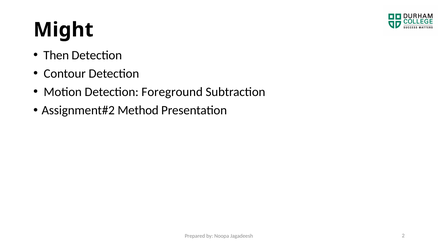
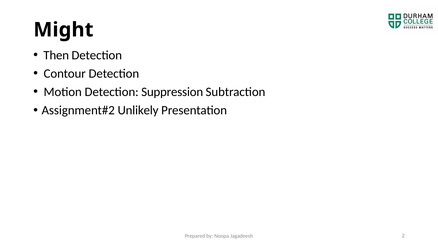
Foreground: Foreground -> Suppression
Method: Method -> Unlikely
